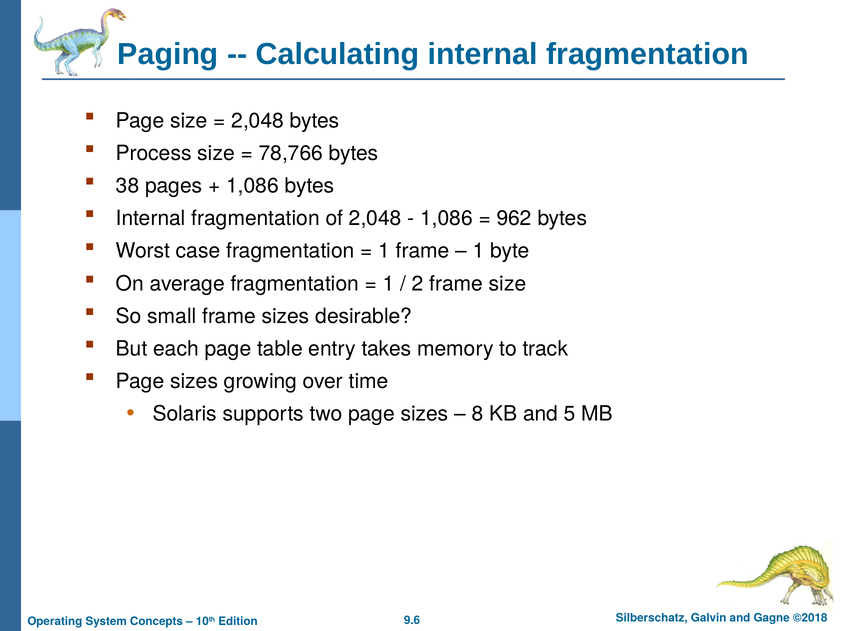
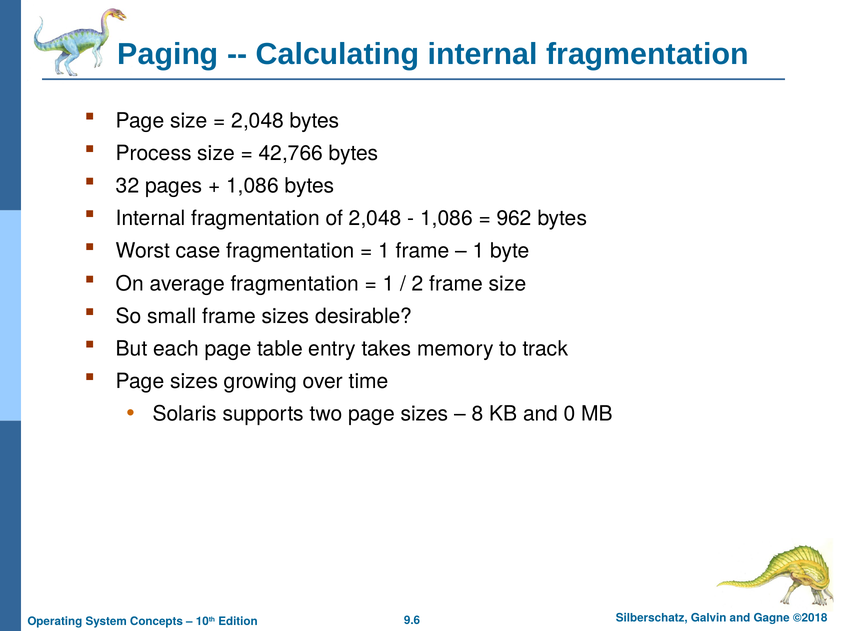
78,766: 78,766 -> 42,766
38: 38 -> 32
5: 5 -> 0
